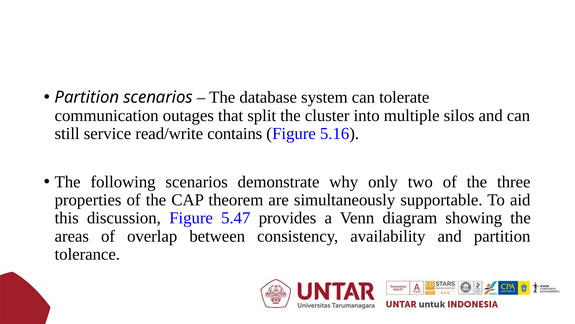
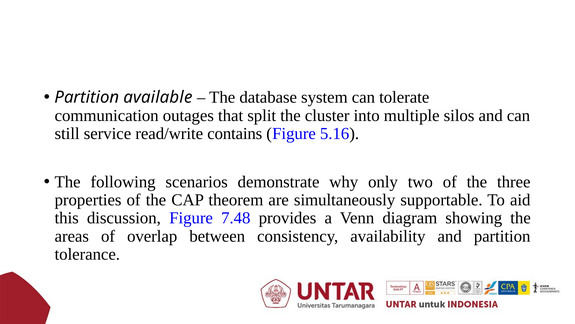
Partition scenarios: scenarios -> available
5.47: 5.47 -> 7.48
